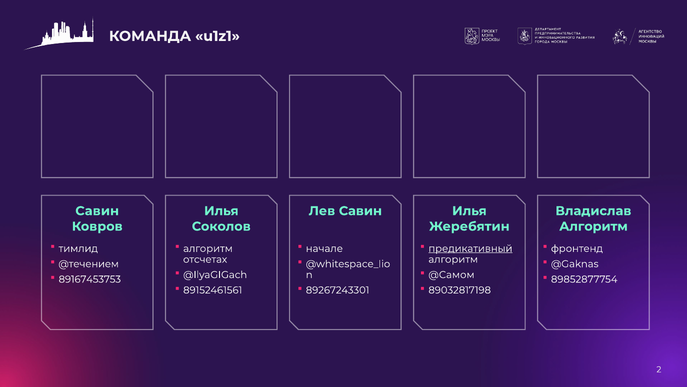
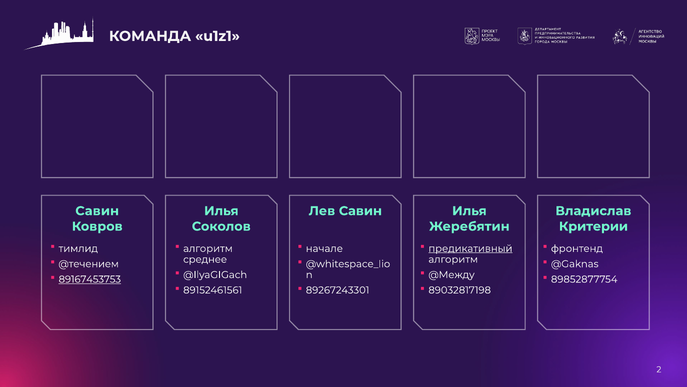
Алгоритм at (593, 226): Алгоритм -> Критерии
отсчетах: отсчетах -> среднее
@Самом: @Самом -> @Между
89167453753 underline: none -> present
